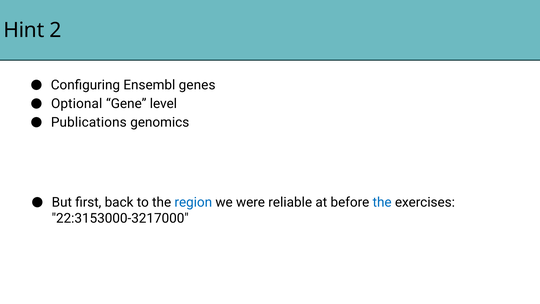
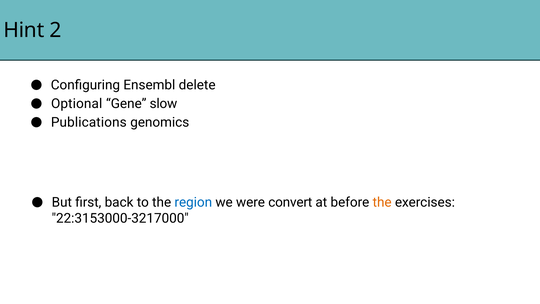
genes: genes -> delete
level: level -> slow
reliable: reliable -> convert
the at (382, 202) colour: blue -> orange
